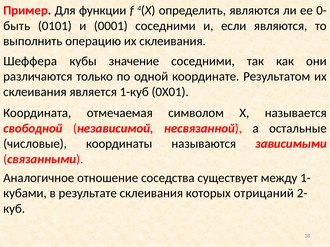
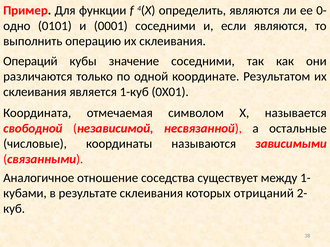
быть: быть -> одно
Шеффера: Шеффера -> Операций
